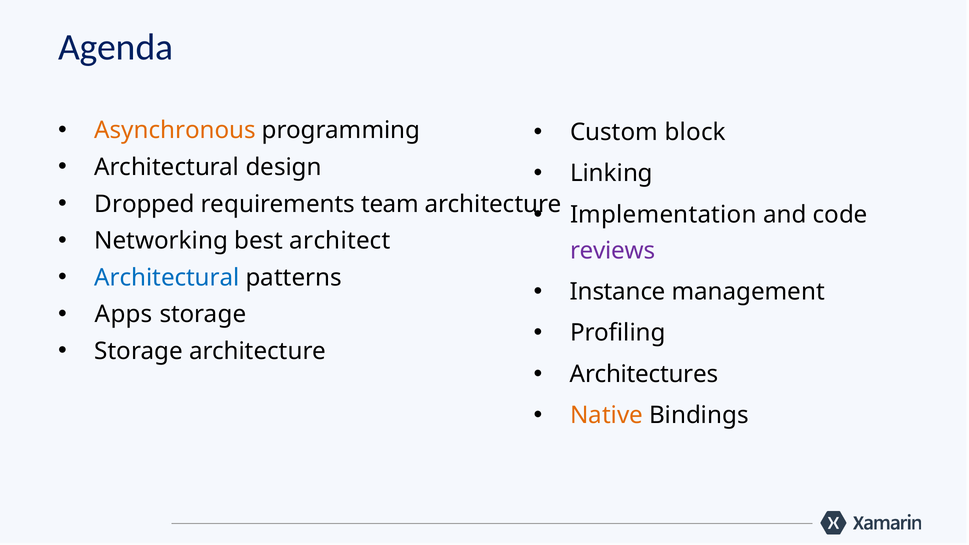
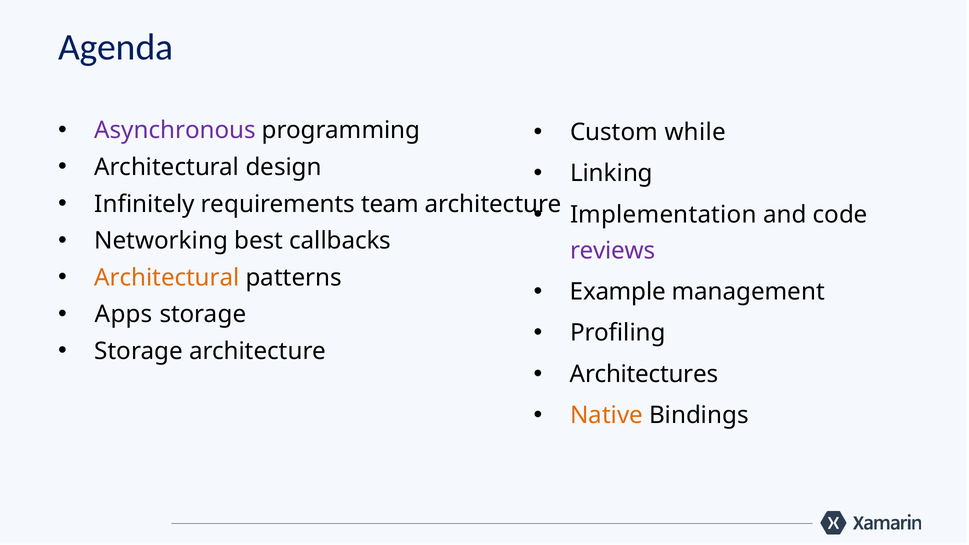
Asynchronous colour: orange -> purple
block: block -> while
Dropped: Dropped -> Infinitely
architect: architect -> callbacks
Architectural at (167, 278) colour: blue -> orange
Instance: Instance -> Example
